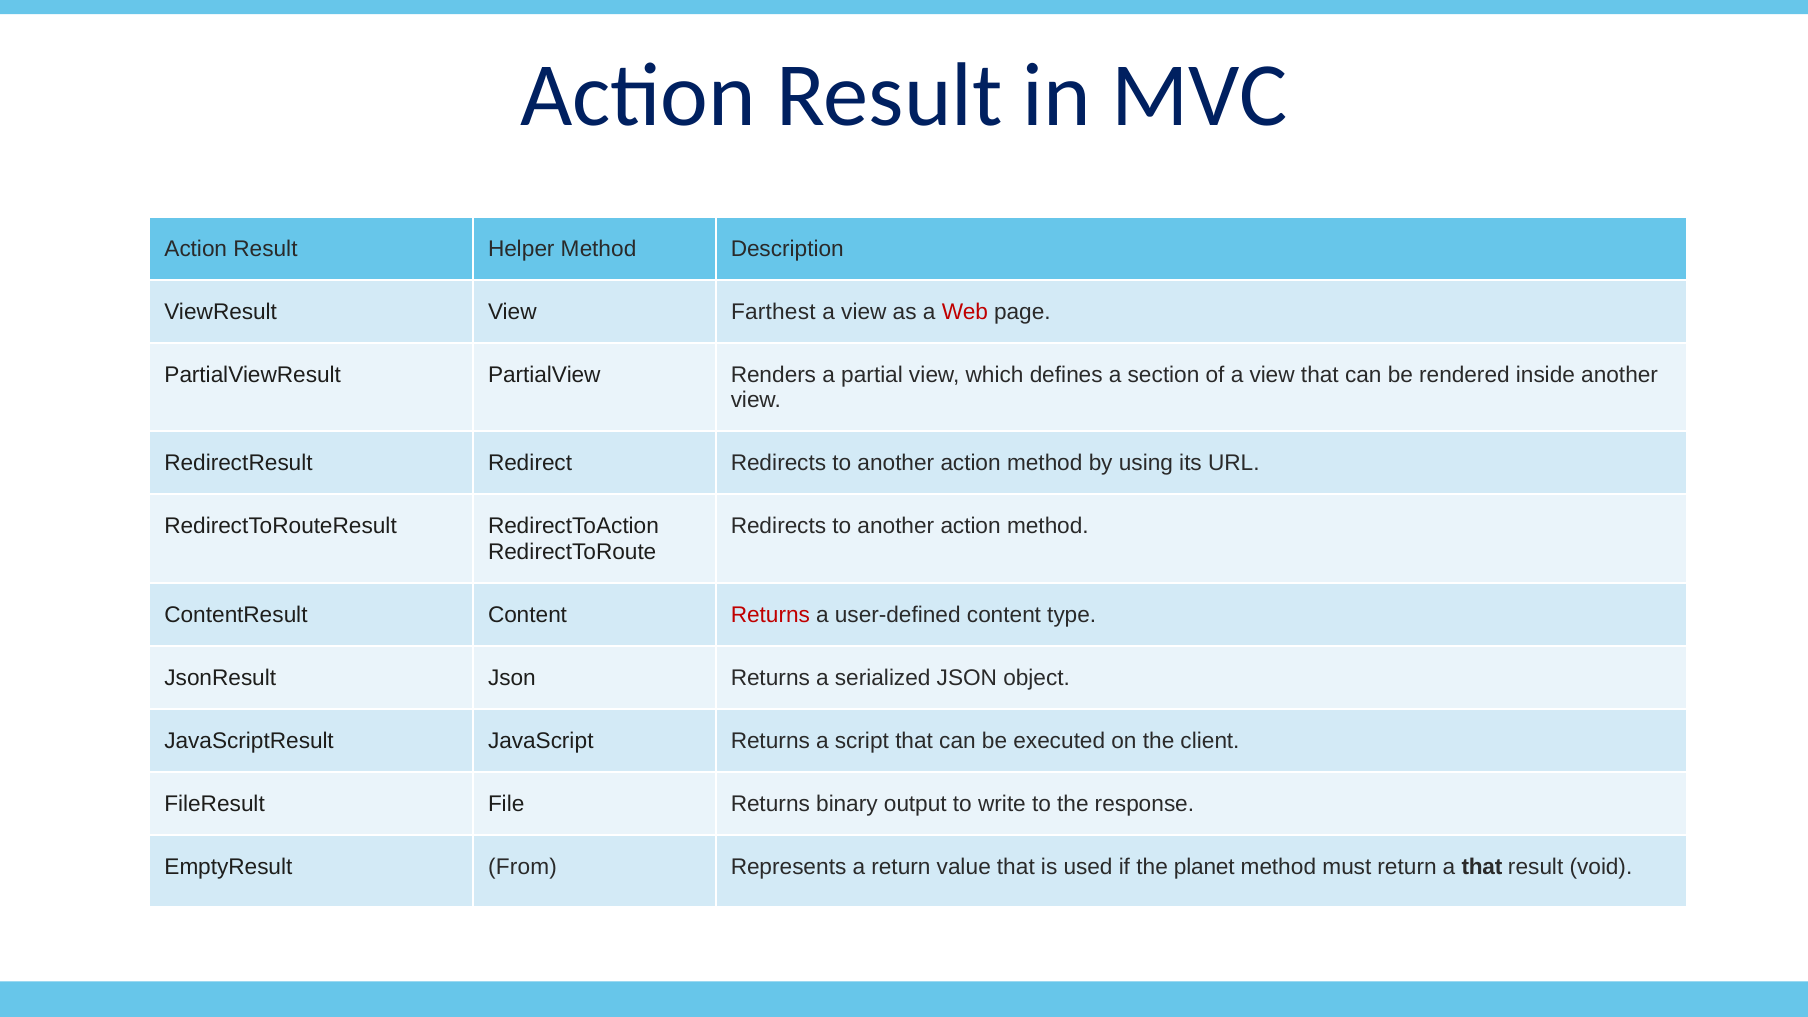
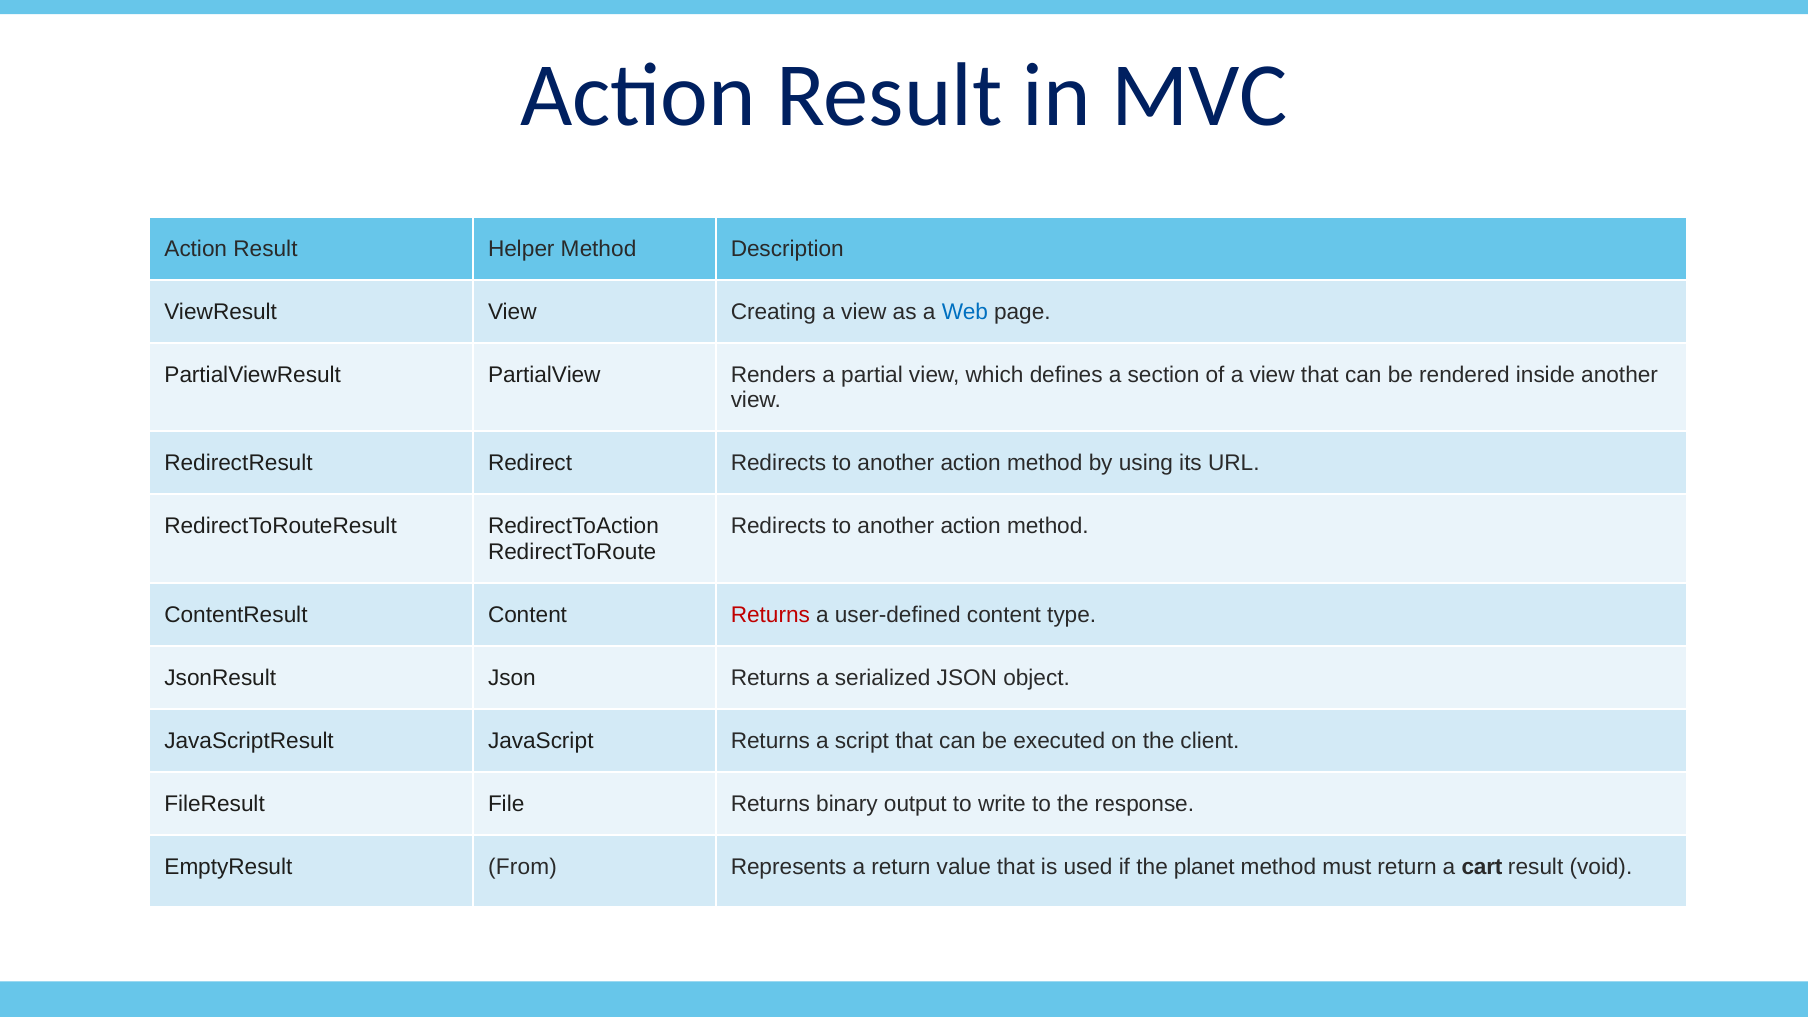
Farthest: Farthest -> Creating
Web colour: red -> blue
a that: that -> cart
